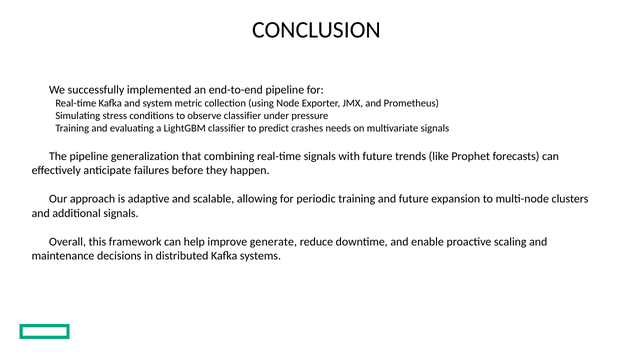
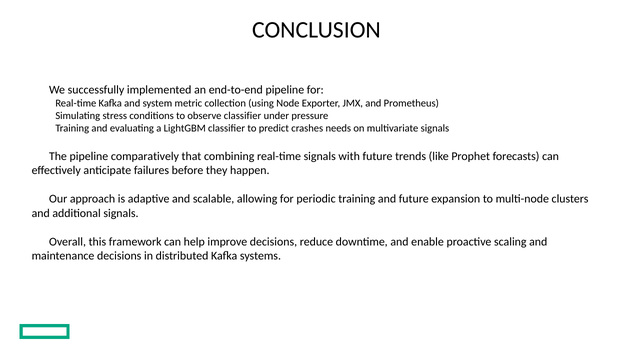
generalization: generalization -> comparatively
improve generate: generate -> decisions
